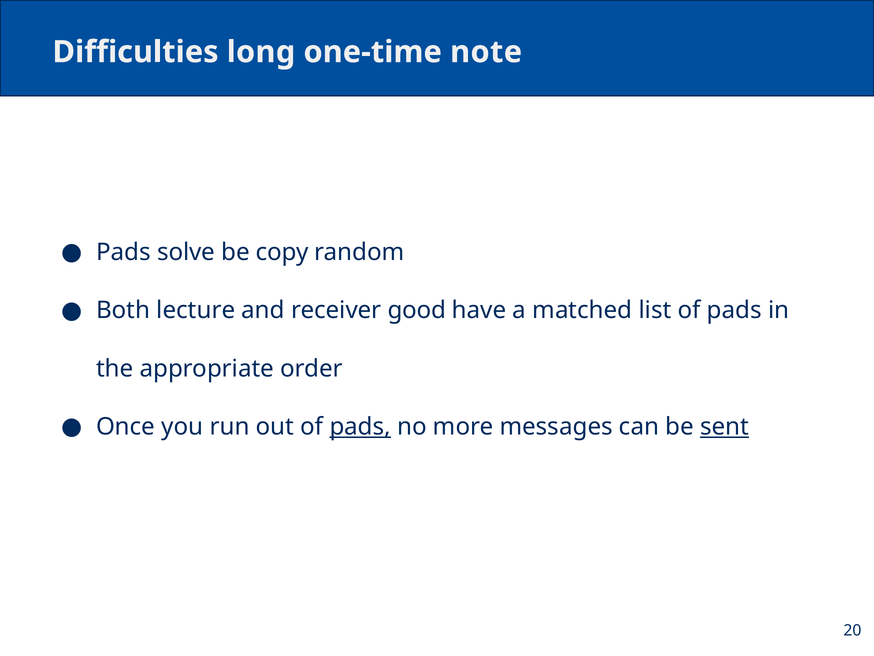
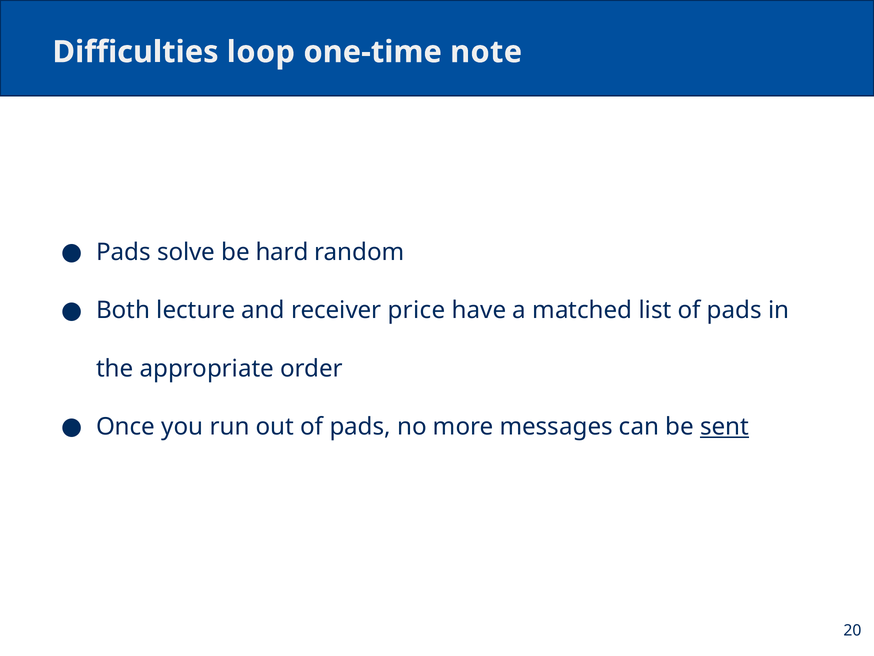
long: long -> loop
copy: copy -> hard
good: good -> price
pads at (360, 427) underline: present -> none
